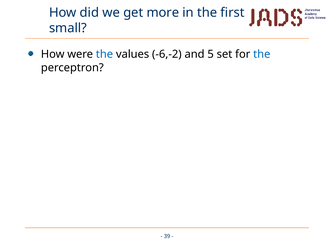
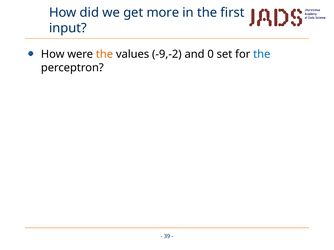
small: small -> input
the at (104, 54) colour: blue -> orange
-6,-2: -6,-2 -> -9,-2
5: 5 -> 0
